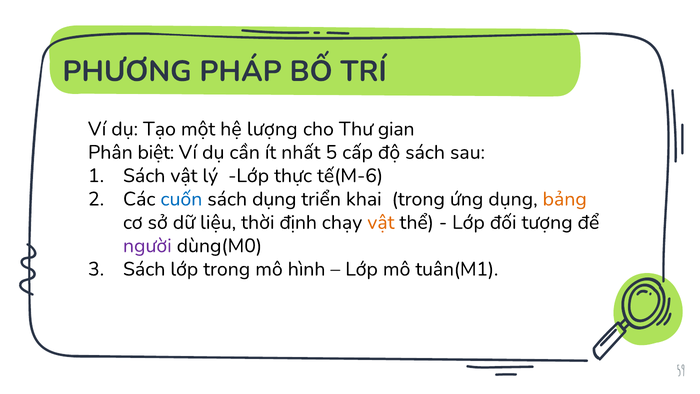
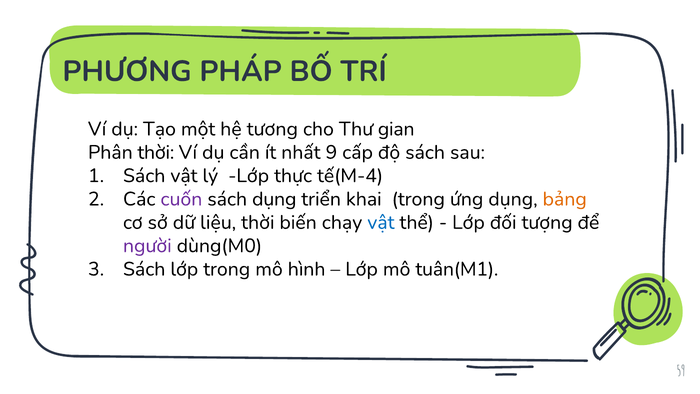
lượng: lượng -> tương
Phân biệt: biệt -> thời
5: 5 -> 9
tế(M-6: tế(M-6 -> tế(M-4
cuốn colour: blue -> purple
định: định -> biến
vật at (381, 222) colour: orange -> blue
